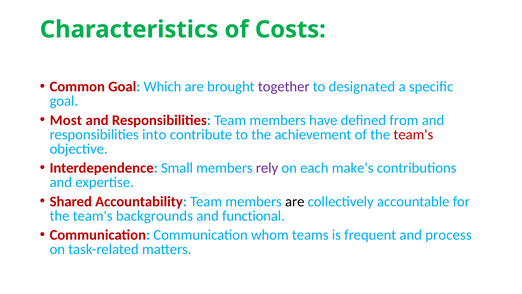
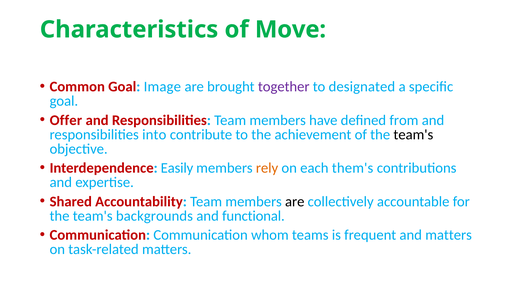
Costs: Costs -> Move
Which: Which -> Image
Most: Most -> Offer
team's at (413, 134) colour: red -> black
Small: Small -> Easily
rely colour: purple -> orange
make's: make's -> them's
and process: process -> matters
